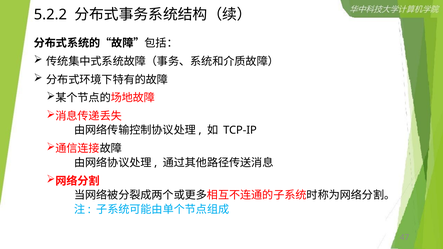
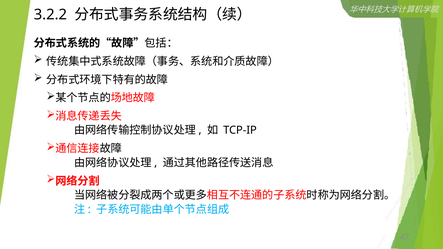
5.2.2: 5.2.2 -> 3.2.2
